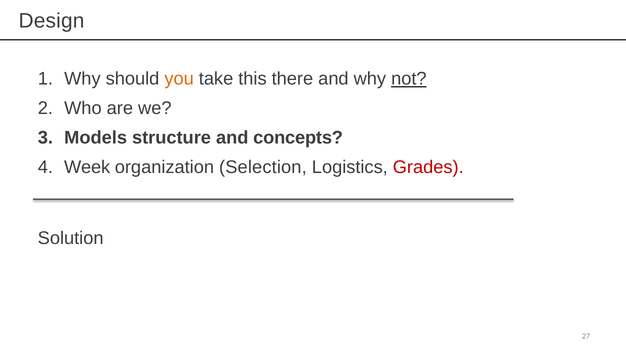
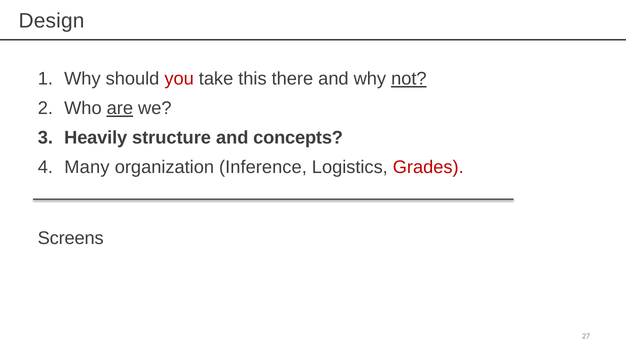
you colour: orange -> red
are underline: none -> present
Models: Models -> Heavily
Week: Week -> Many
Selection: Selection -> Inference
Solution: Solution -> Screens
